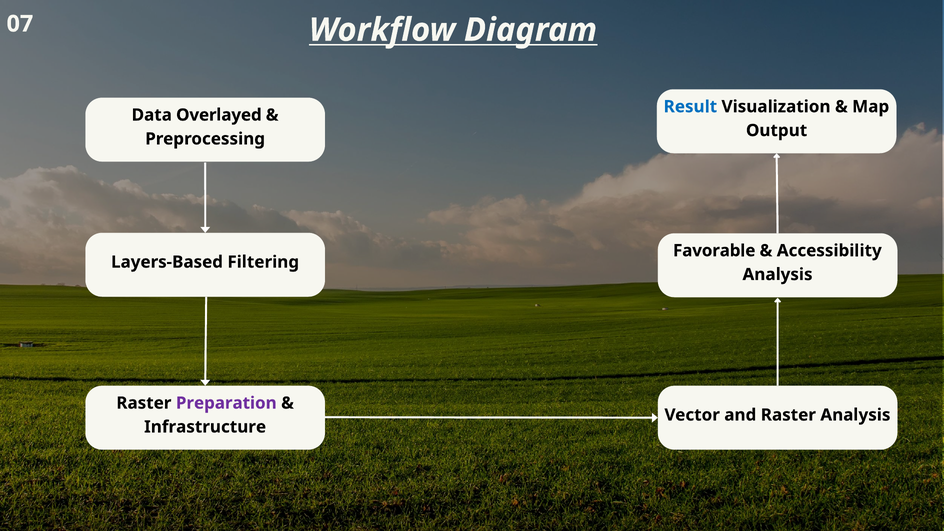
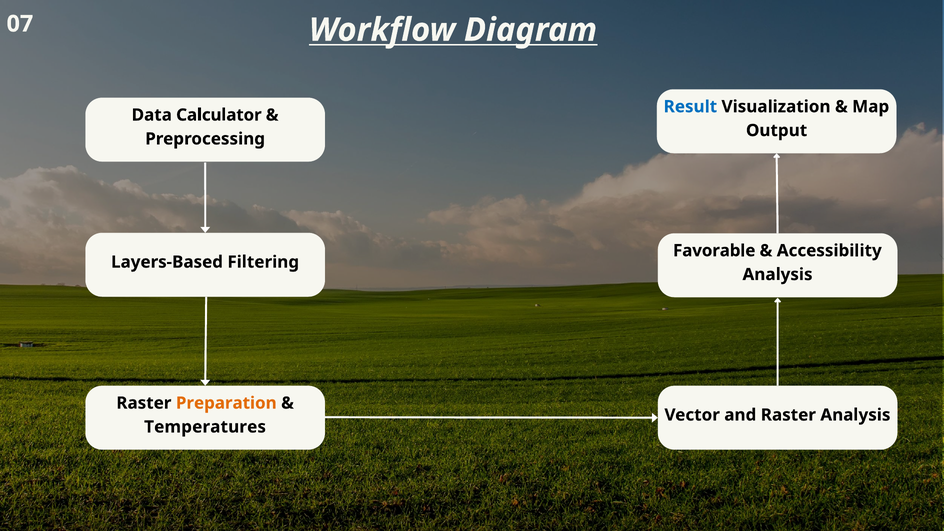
Overlayed: Overlayed -> Calculator
Preparation colour: purple -> orange
Infrastructure: Infrastructure -> Temperatures
